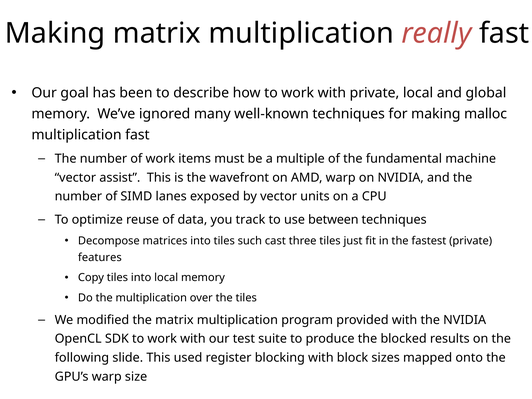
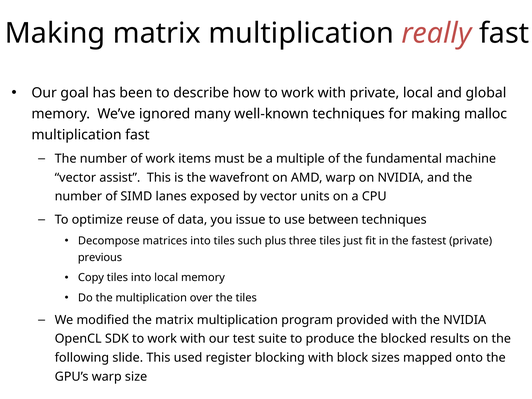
track: track -> issue
cast: cast -> plus
features: features -> previous
